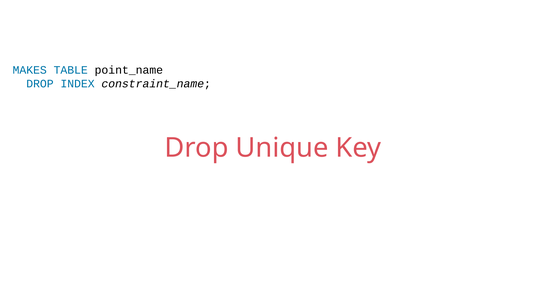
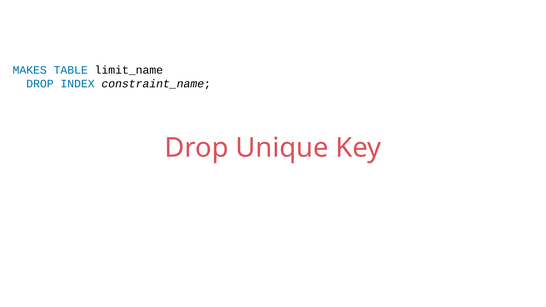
point_name: point_name -> limit_name
